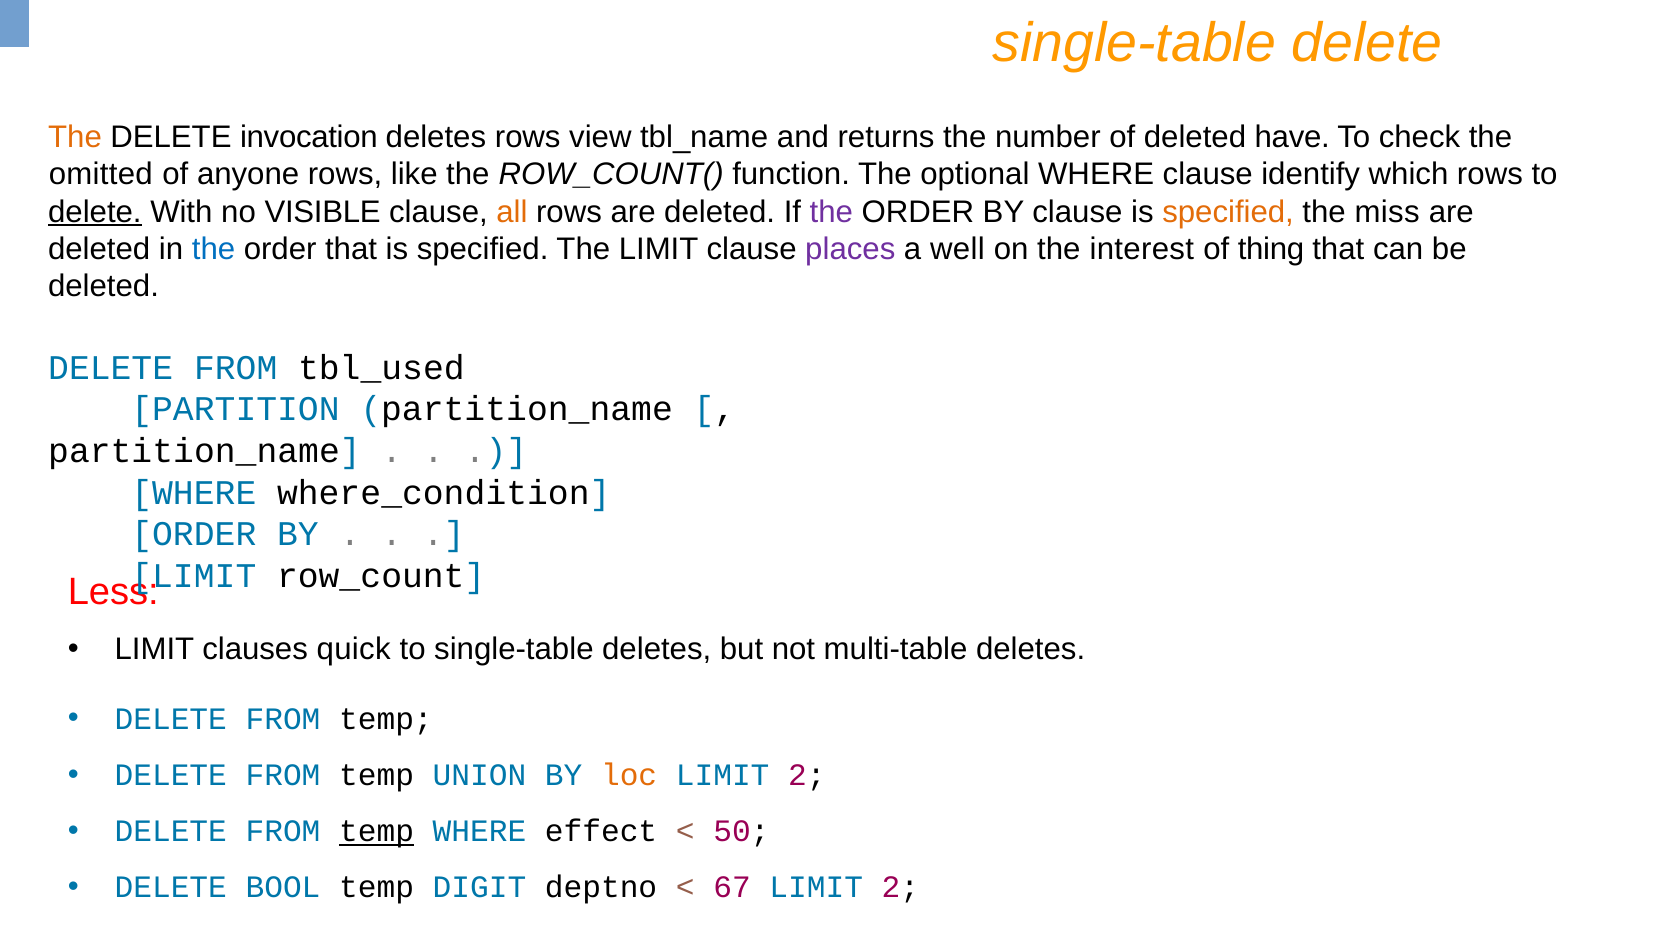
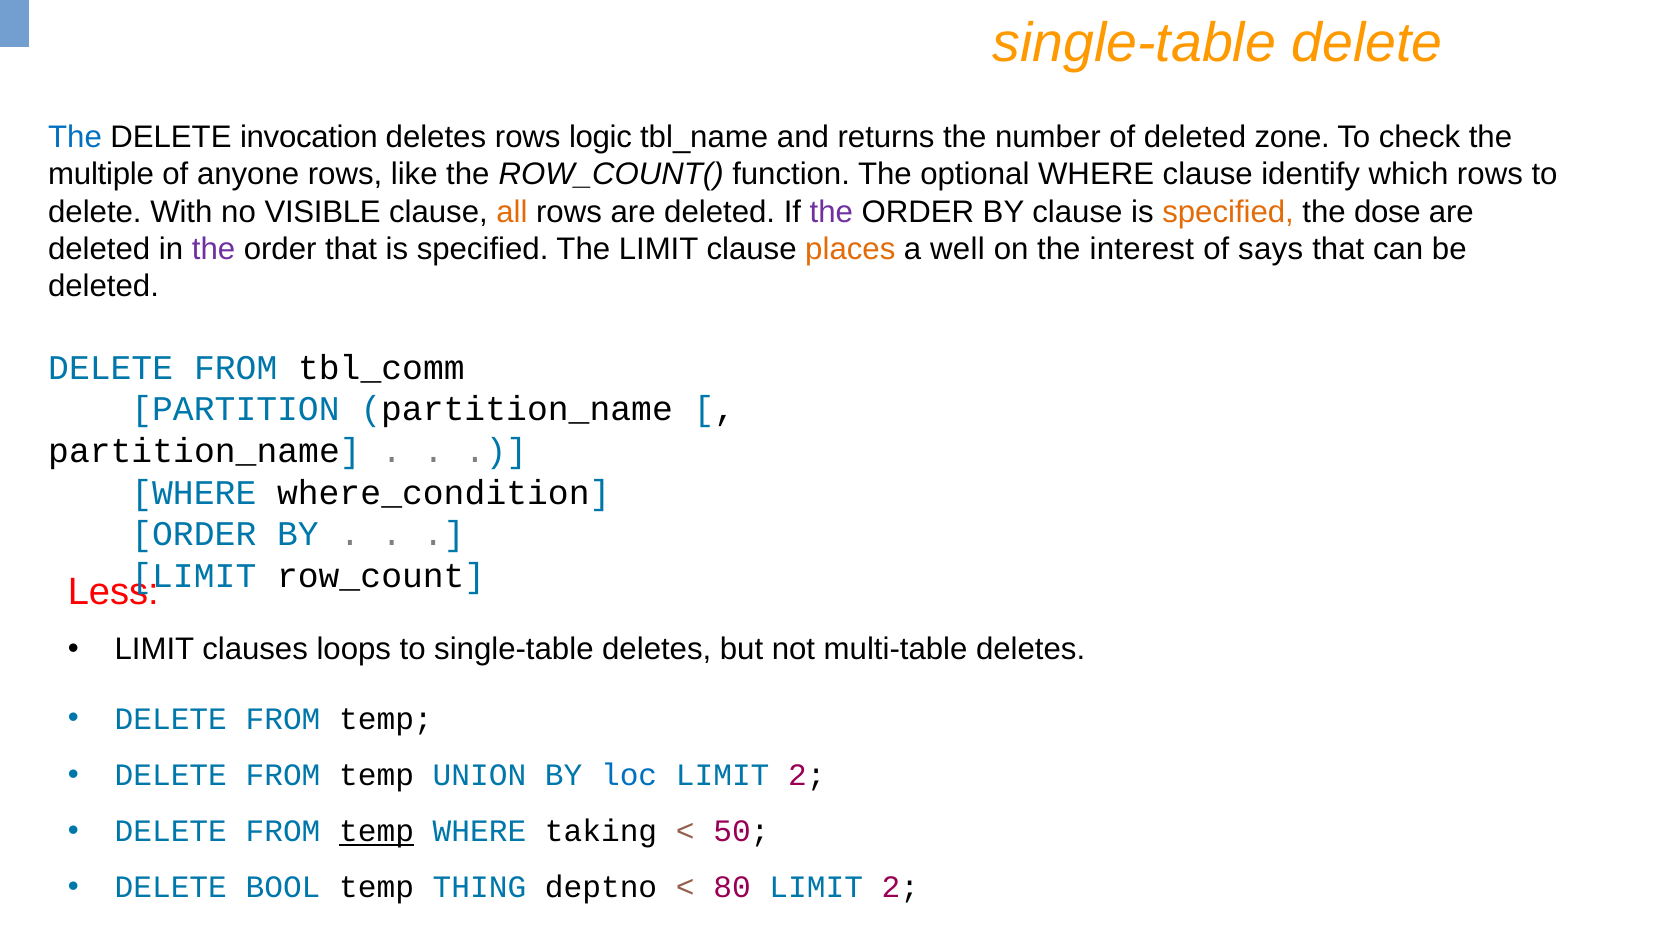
The at (75, 137) colour: orange -> blue
view: view -> logic
have: have -> zone
omitted: omitted -> multiple
delete at (95, 212) underline: present -> none
miss: miss -> dose
the at (214, 249) colour: blue -> purple
places colour: purple -> orange
thing: thing -> says
tbl_used: tbl_used -> tbl_comm
quick: quick -> loops
loc colour: orange -> blue
effect: effect -> taking
DIGIT: DIGIT -> THING
67: 67 -> 80
